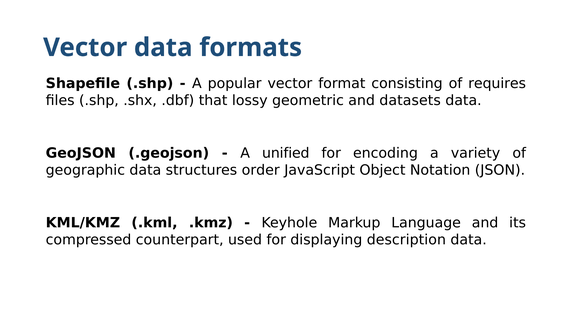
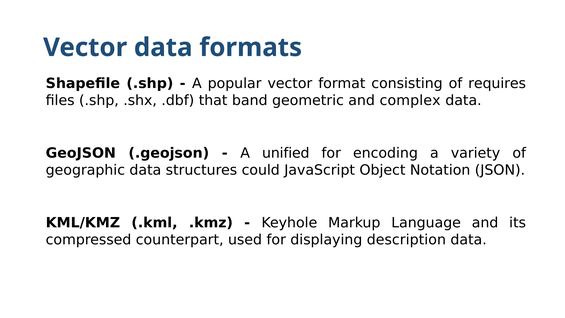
lossy: lossy -> band
datasets: datasets -> complex
order: order -> could
